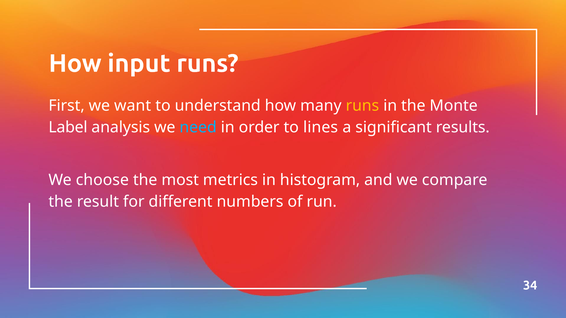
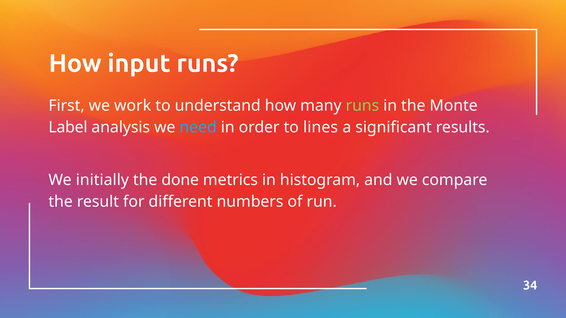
want: want -> work
runs at (362, 106) colour: yellow -> light green
choose: choose -> initially
most: most -> done
